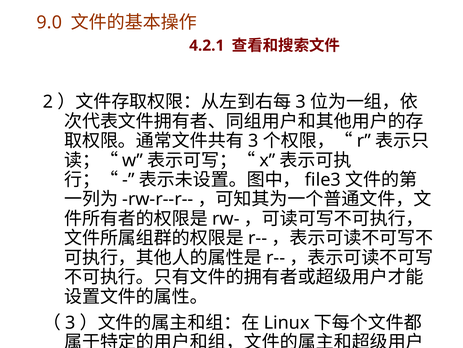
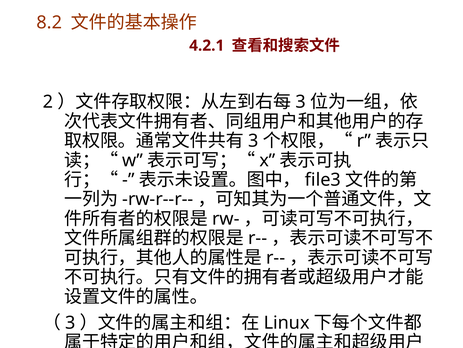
9.0: 9.0 -> 8.2
